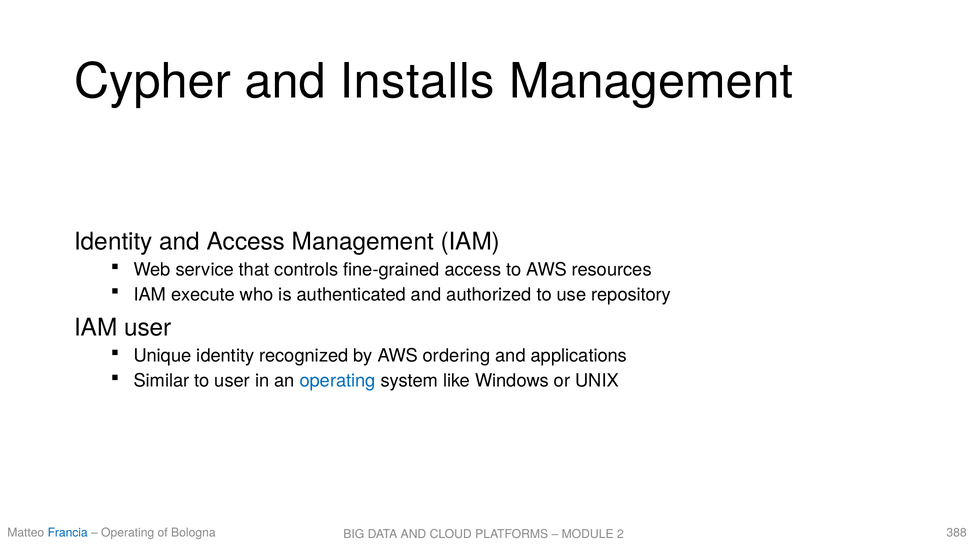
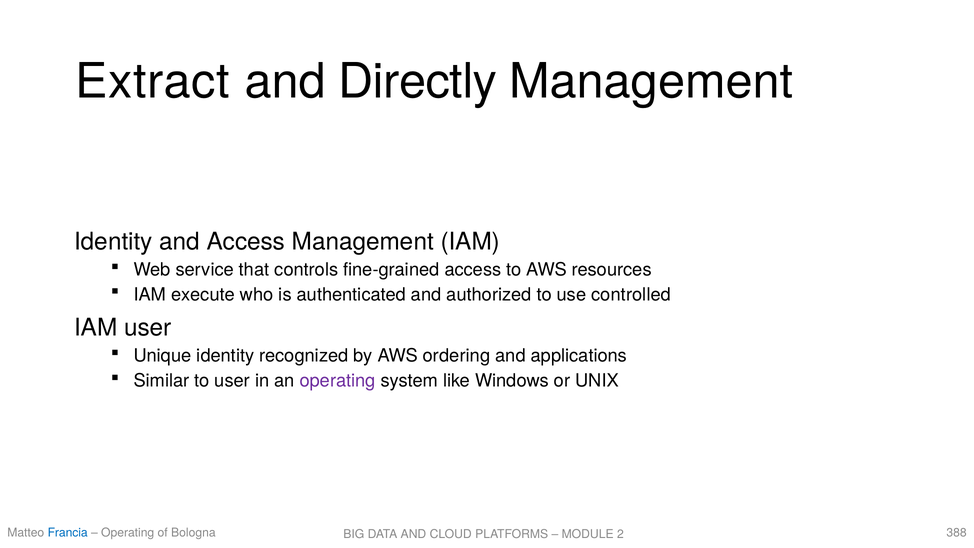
Cypher: Cypher -> Extract
Installs: Installs -> Directly
repository: repository -> controlled
operating at (338, 381) colour: blue -> purple
